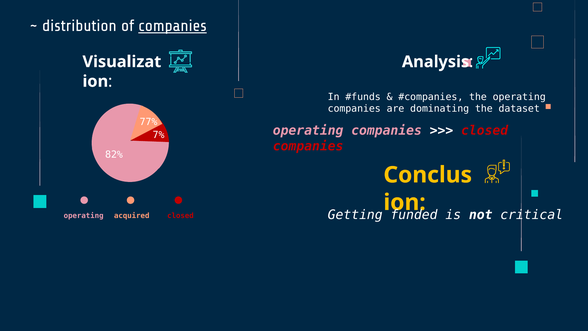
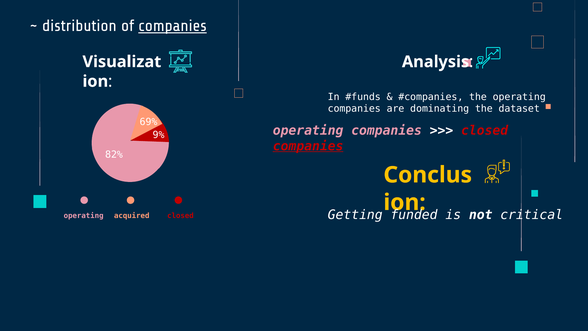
77%: 77% -> 69%
7%: 7% -> 9%
companies at (308, 146) underline: none -> present
